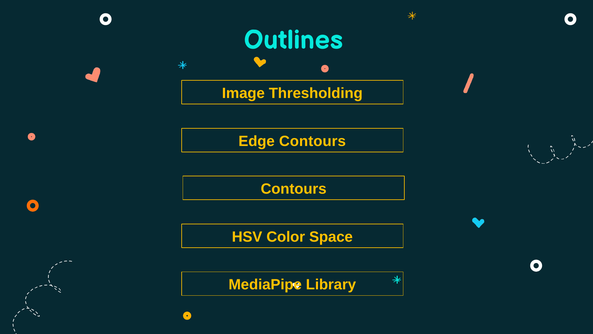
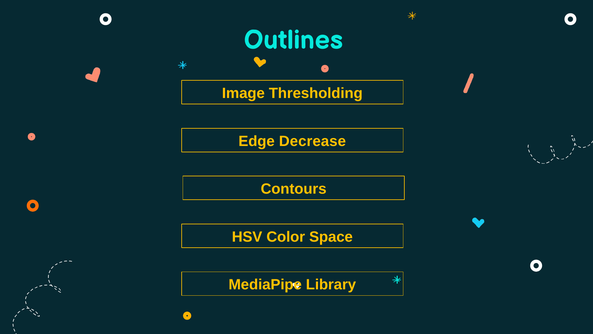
Edge Contours: Contours -> Decrease
